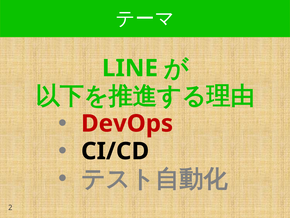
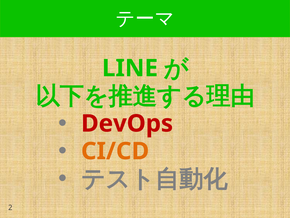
CI/CD colour: black -> orange
